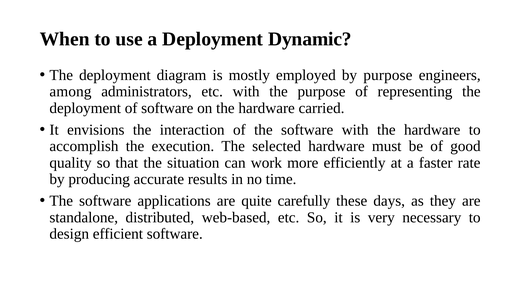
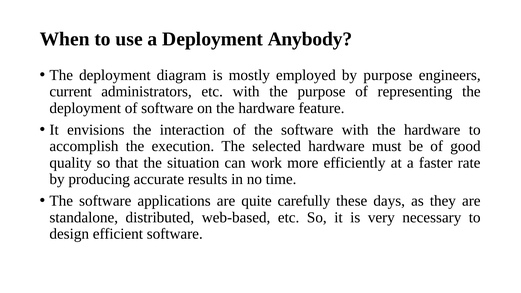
Dynamic: Dynamic -> Anybody
among: among -> current
carried: carried -> feature
